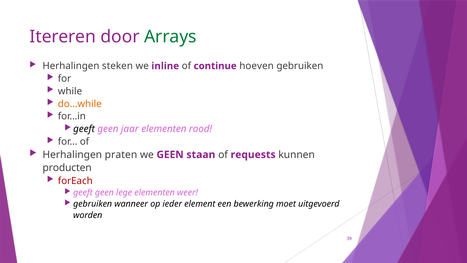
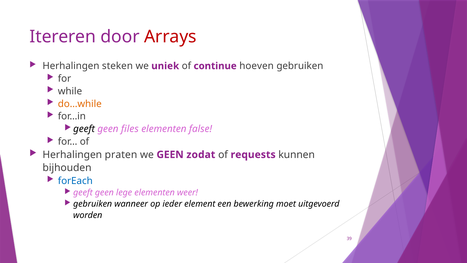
Arrays colour: green -> red
inline: inline -> uniek
jaar: jaar -> files
rood: rood -> false
staan: staan -> zodat
producten: producten -> bijhouden
forEach colour: red -> blue
